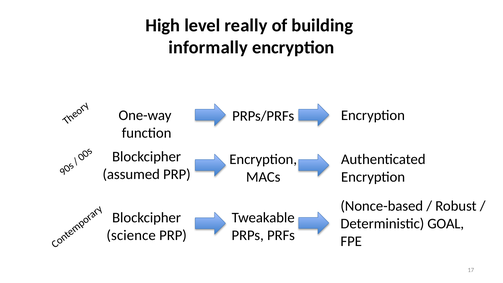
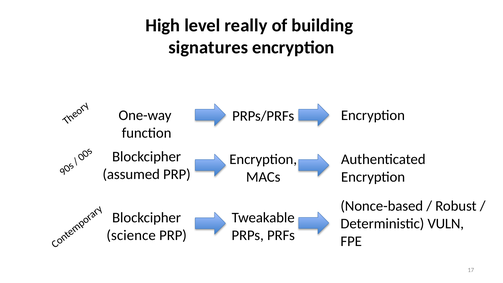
informally: informally -> signatures
GOAL: GOAL -> VULN
